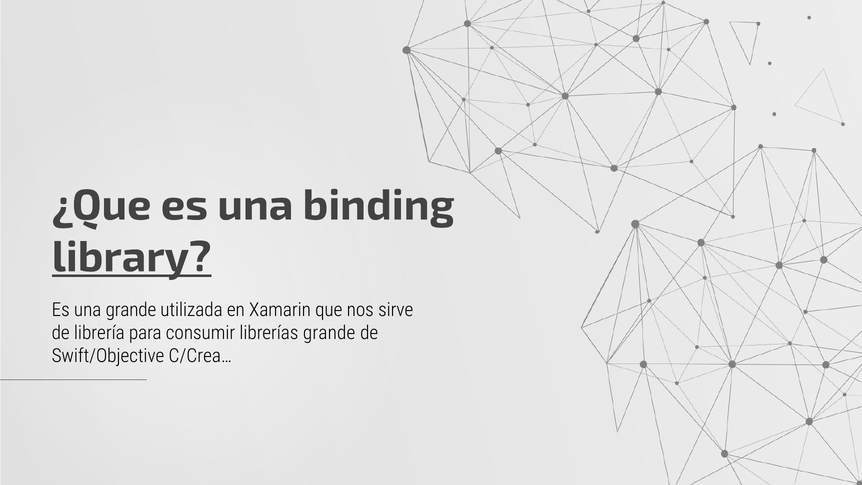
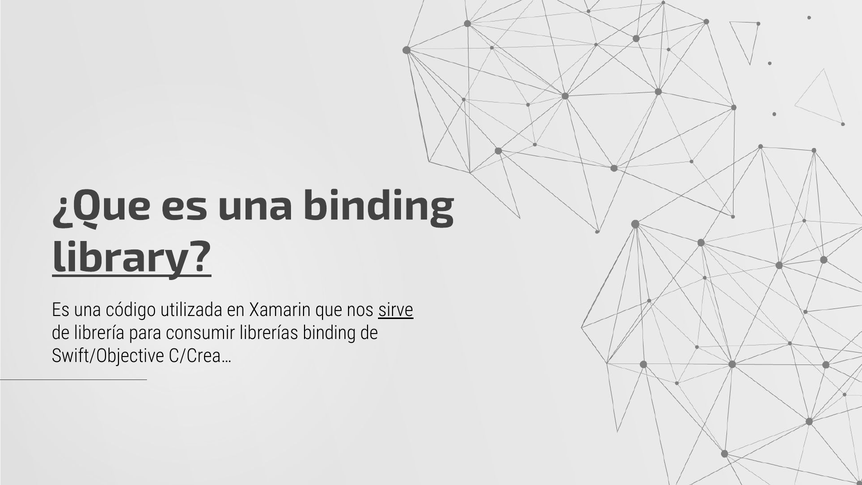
una grande: grande -> código
sirve underline: none -> present
librerías grande: grande -> binding
